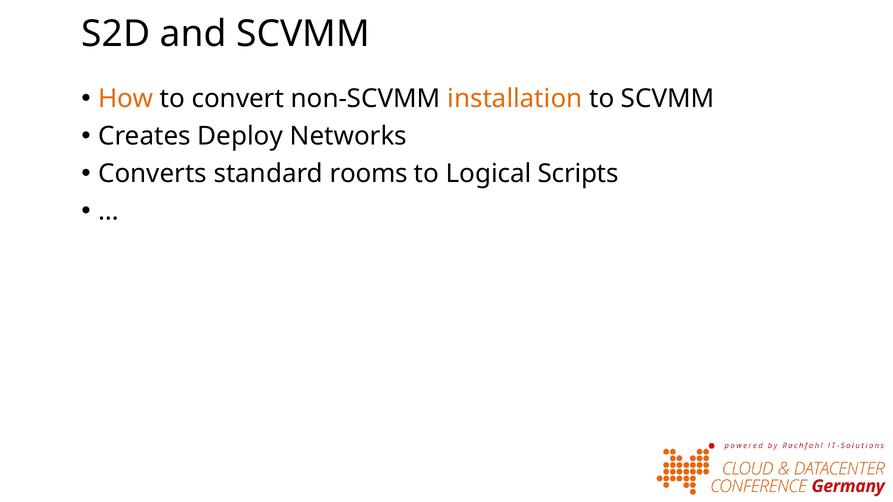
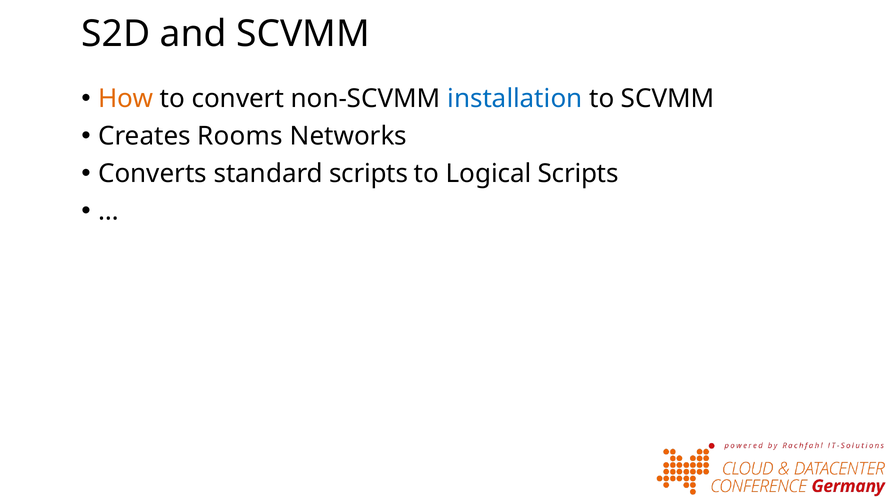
installation colour: orange -> blue
Deploy: Deploy -> Rooms
standard rooms: rooms -> scripts
